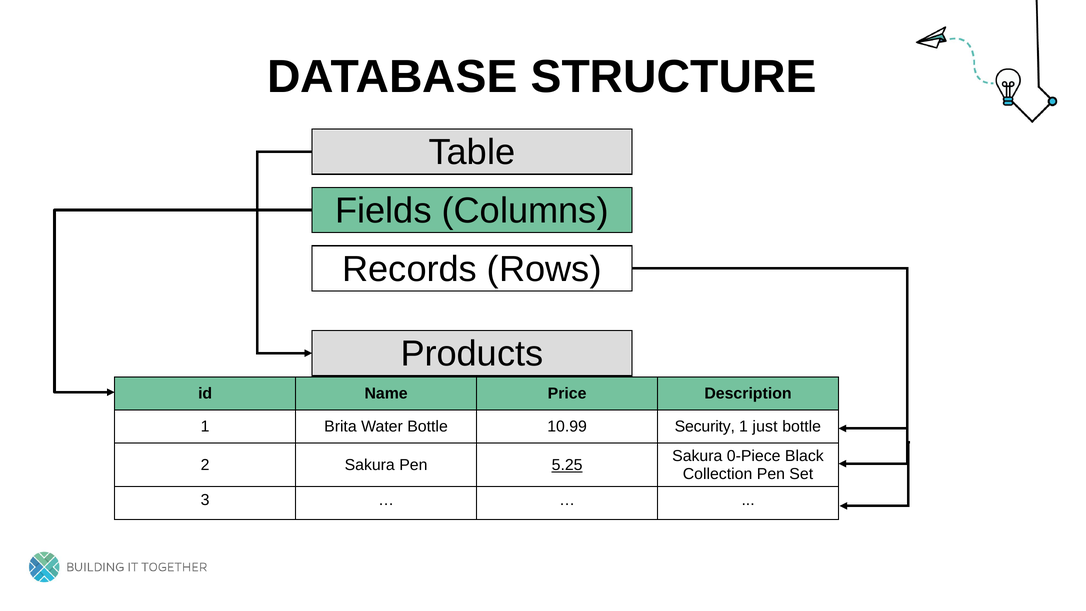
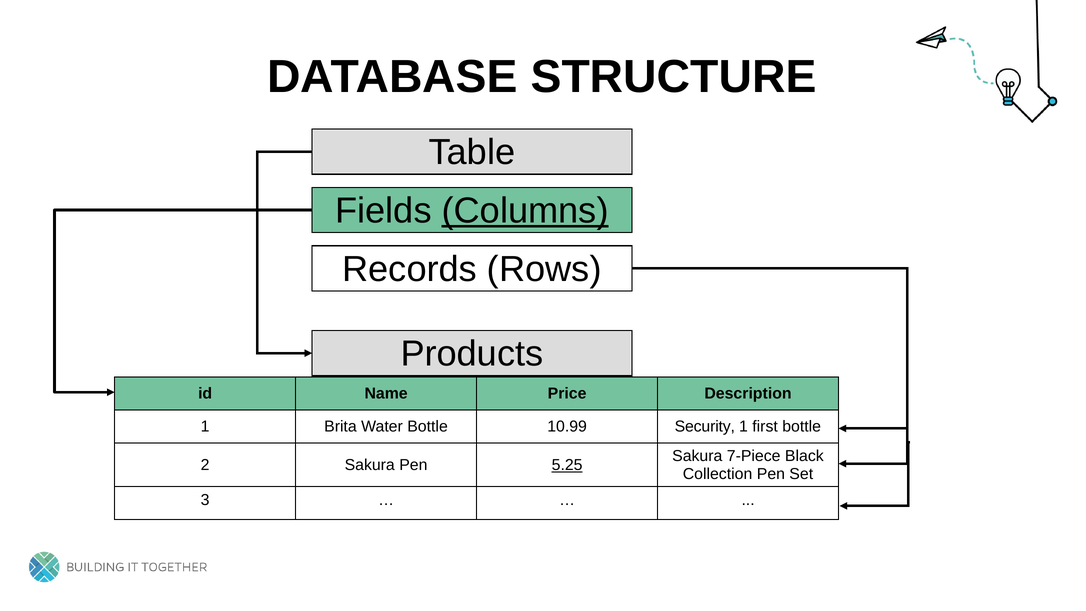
Columns underline: none -> present
just: just -> first
0-Piece: 0-Piece -> 7-Piece
